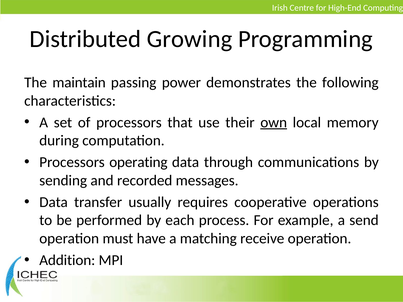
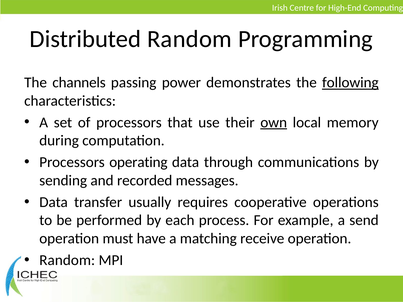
Distributed Growing: Growing -> Random
maintain: maintain -> channels
following underline: none -> present
Addition at (67, 260): Addition -> Random
